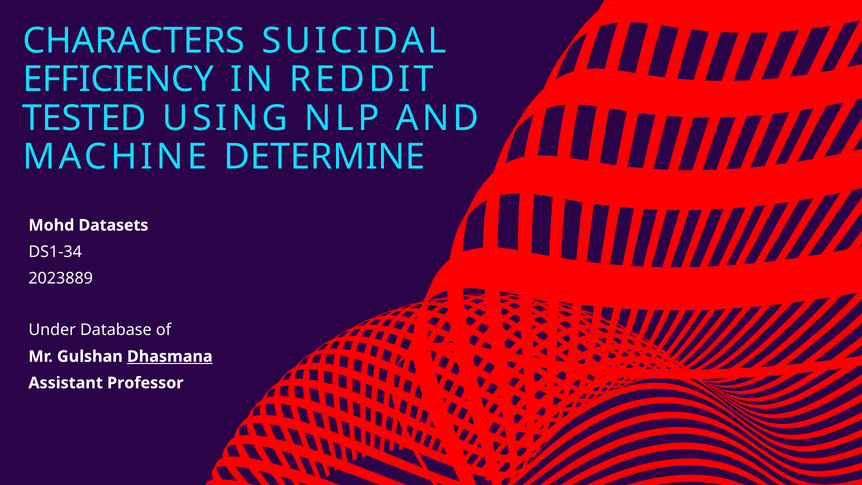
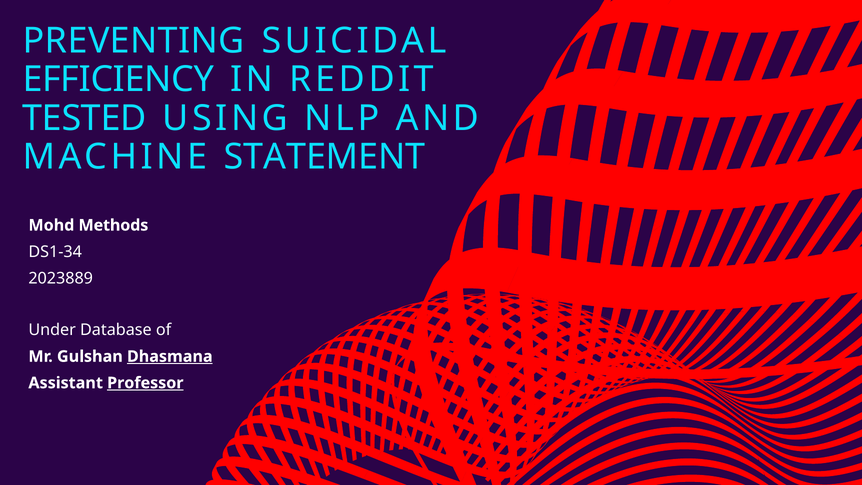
CHARACTERS: CHARACTERS -> PREVENTING
DETERMINE: DETERMINE -> STATEMENT
Datasets: Datasets -> Methods
Professor underline: none -> present
